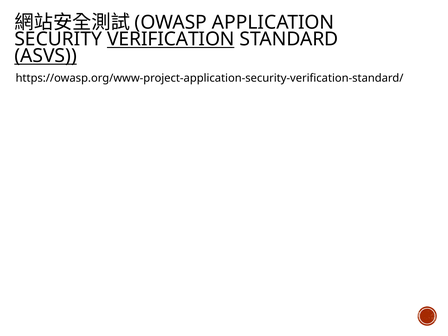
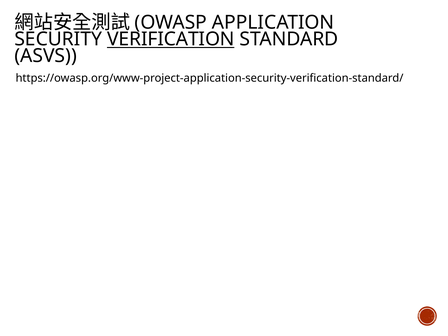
ASVS underline: present -> none
